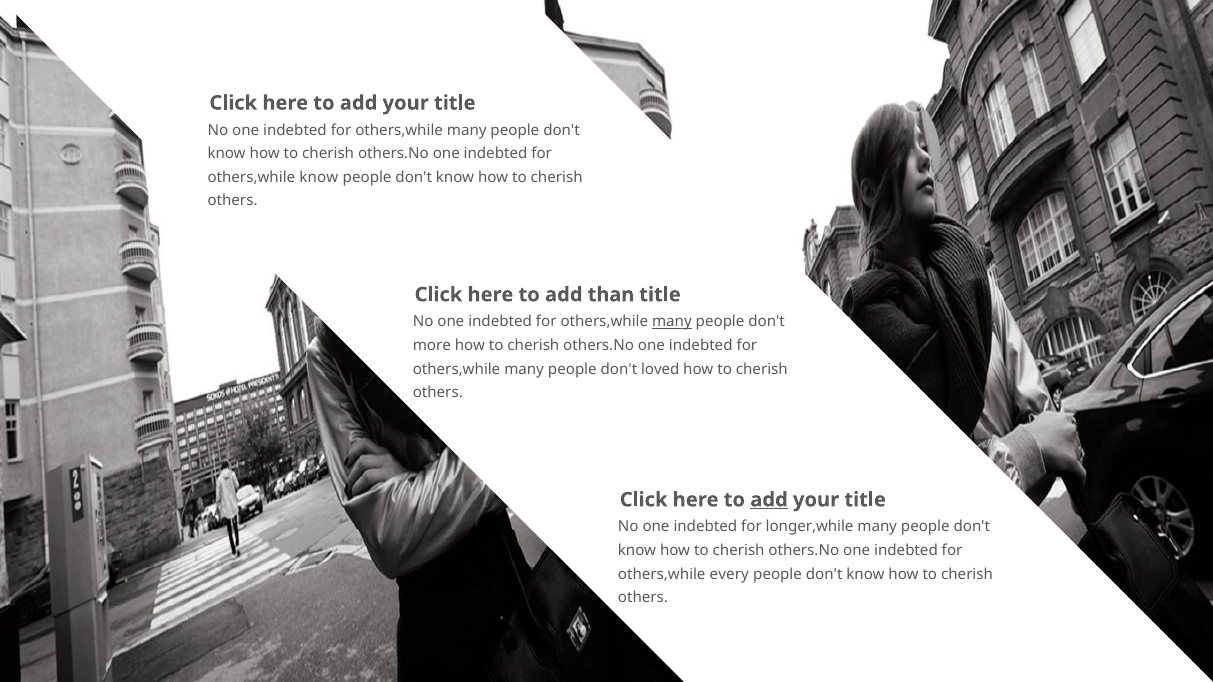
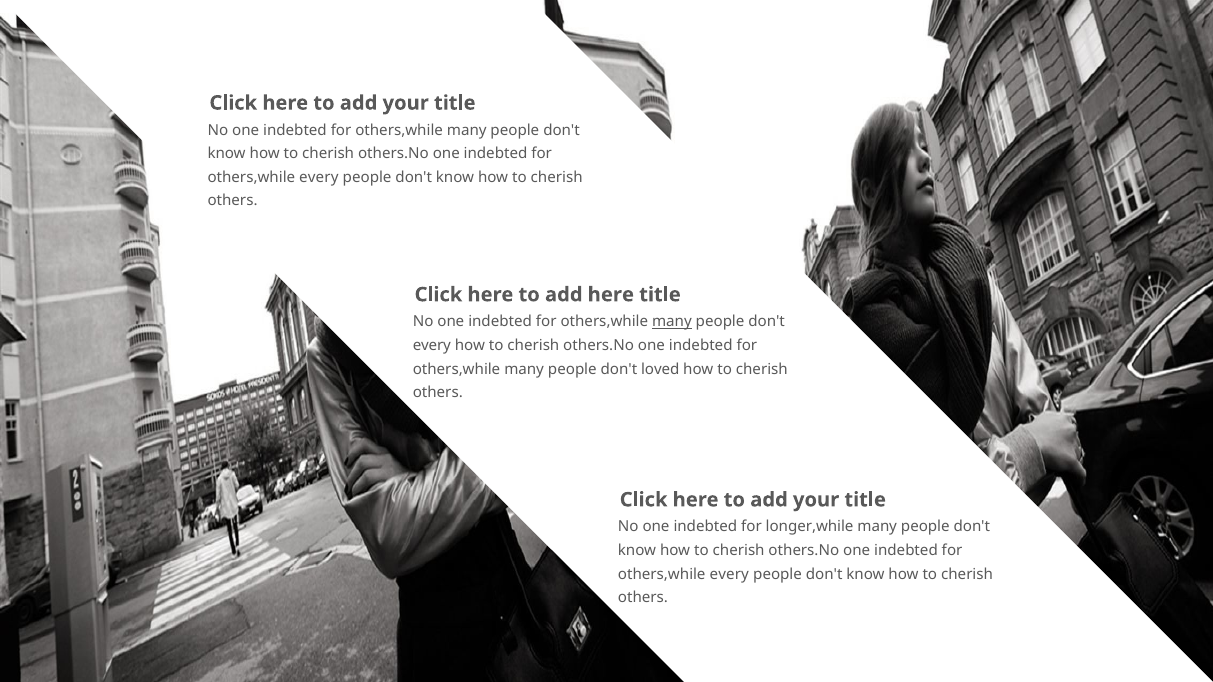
know at (319, 177): know -> every
add than: than -> here
more at (432, 346): more -> every
add at (769, 500) underline: present -> none
